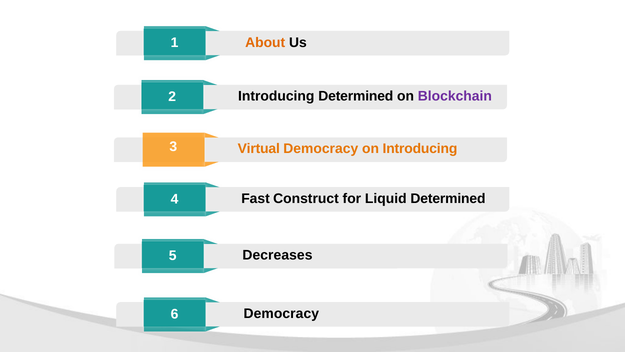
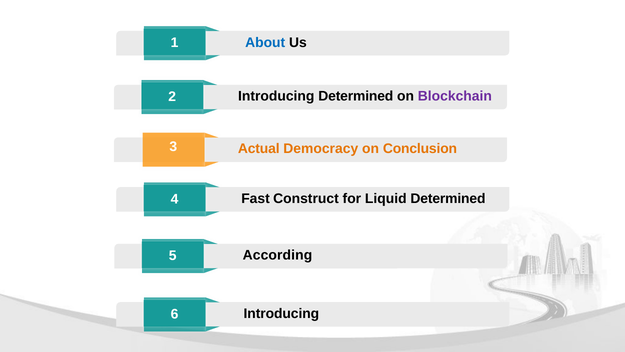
About colour: orange -> blue
Virtual: Virtual -> Actual
on Introducing: Introducing -> Conclusion
Decreases: Decreases -> According
6 Democracy: Democracy -> Introducing
